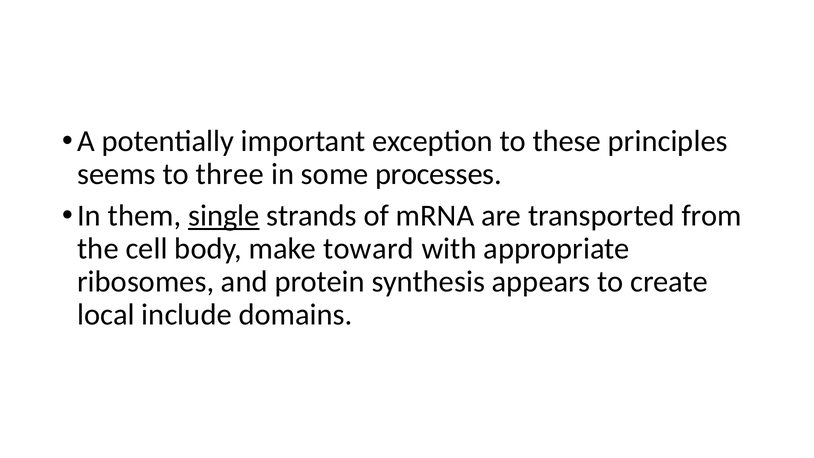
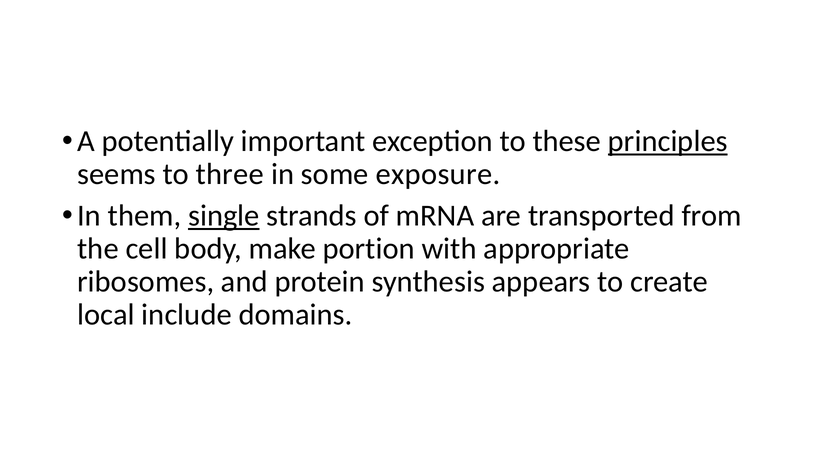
principles underline: none -> present
processes: processes -> exposure
toward: toward -> portion
